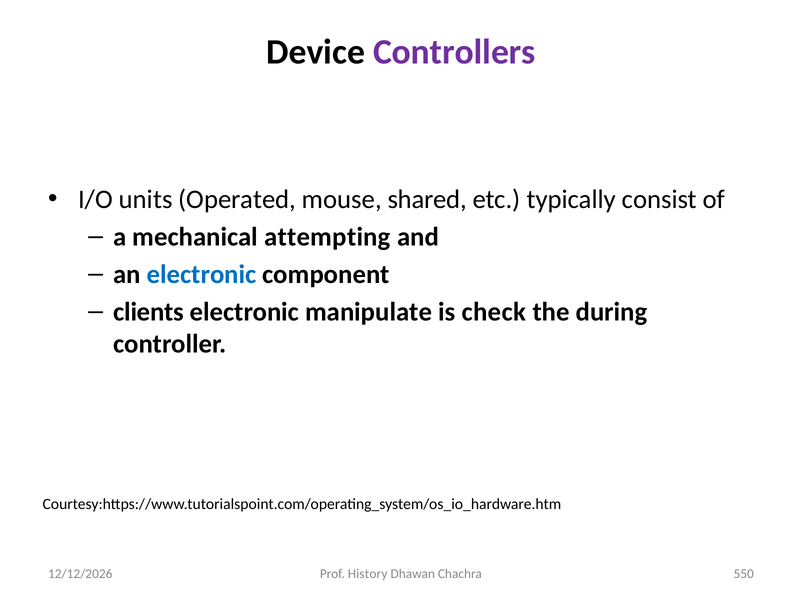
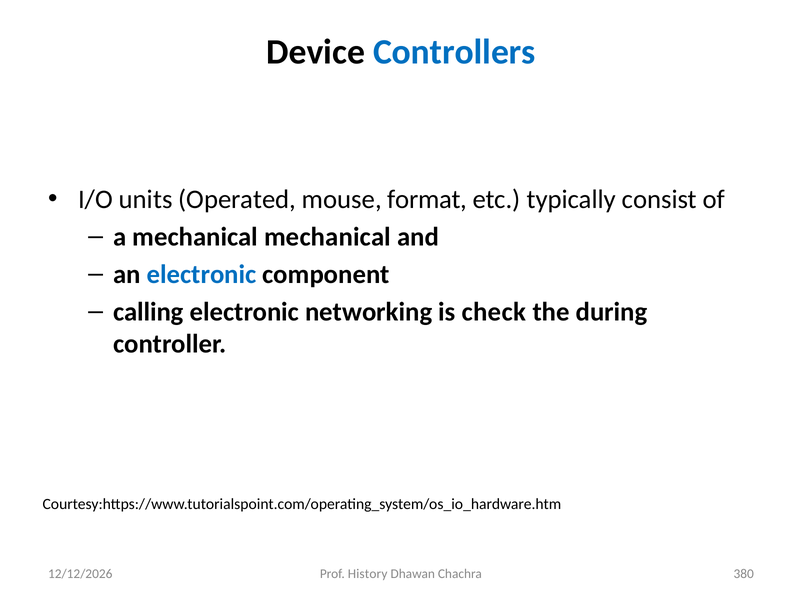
Controllers colour: purple -> blue
shared: shared -> format
mechanical attempting: attempting -> mechanical
clients: clients -> calling
manipulate: manipulate -> networking
550: 550 -> 380
